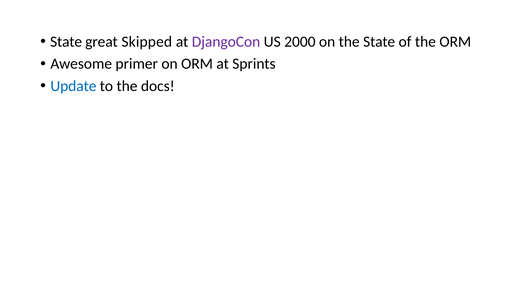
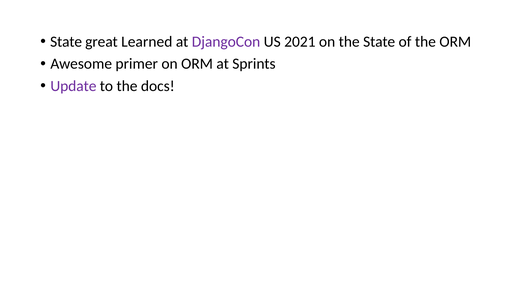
Skipped: Skipped -> Learned
2000: 2000 -> 2021
Update colour: blue -> purple
